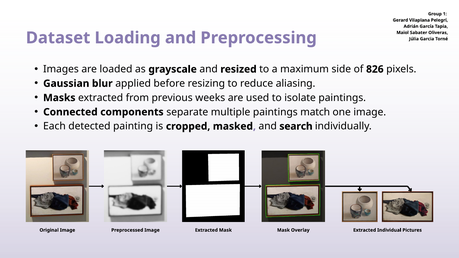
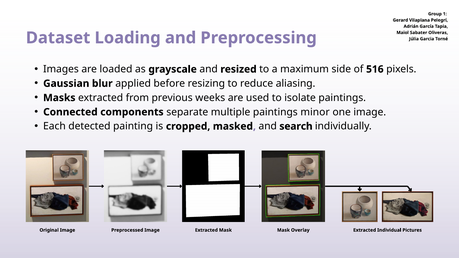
826: 826 -> 516
match: match -> minor
